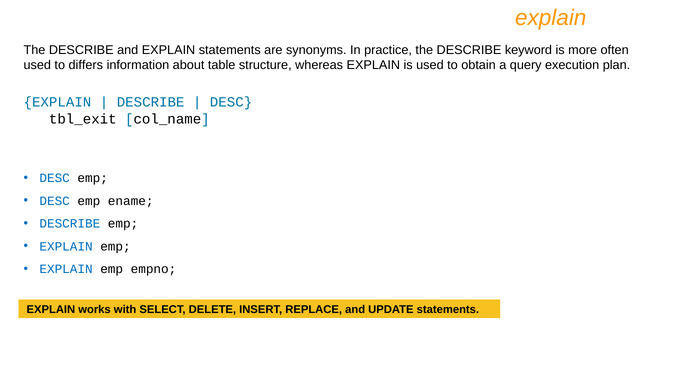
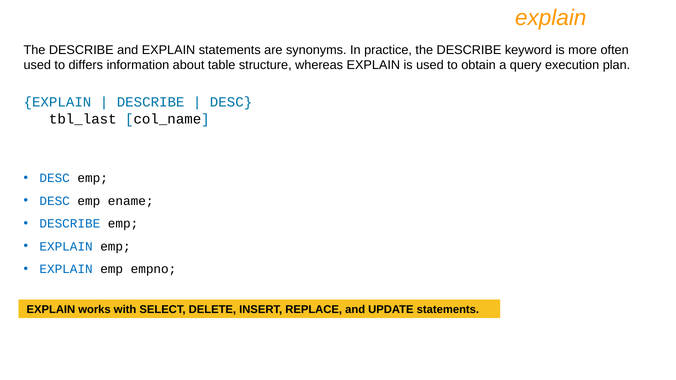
tbl_exit: tbl_exit -> tbl_last
